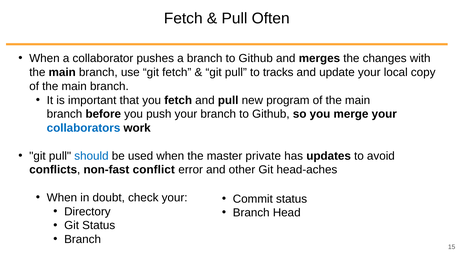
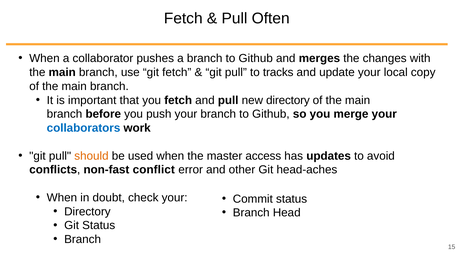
new program: program -> directory
should colour: blue -> orange
private: private -> access
